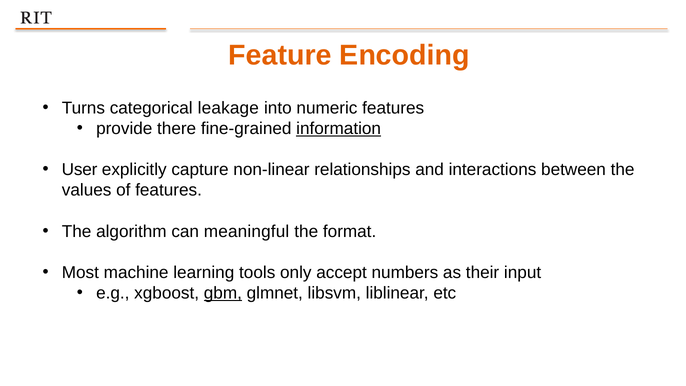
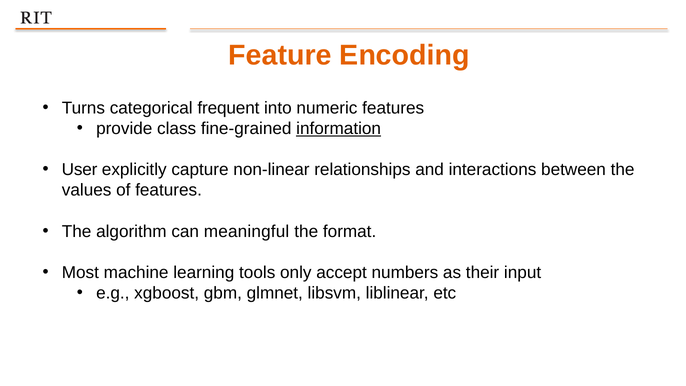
leakage: leakage -> frequent
there: there -> class
gbm underline: present -> none
